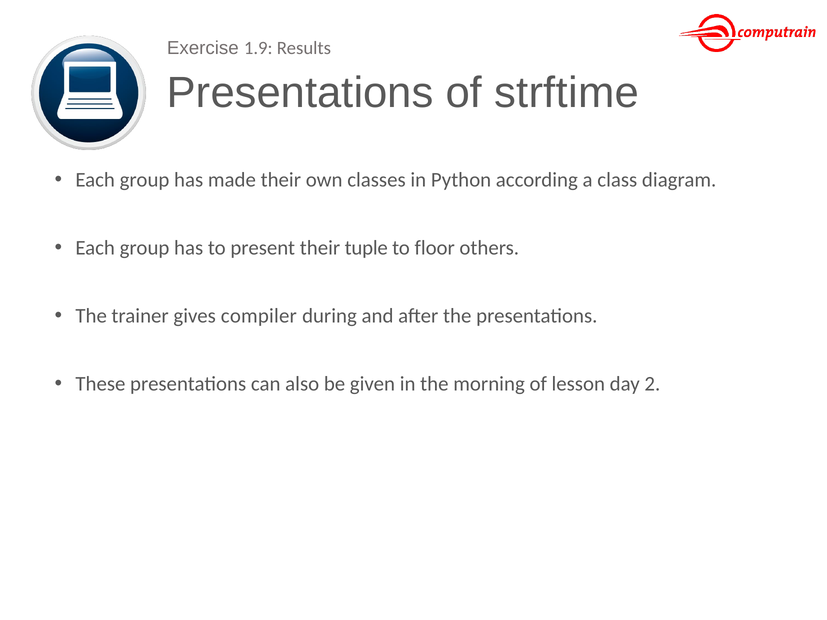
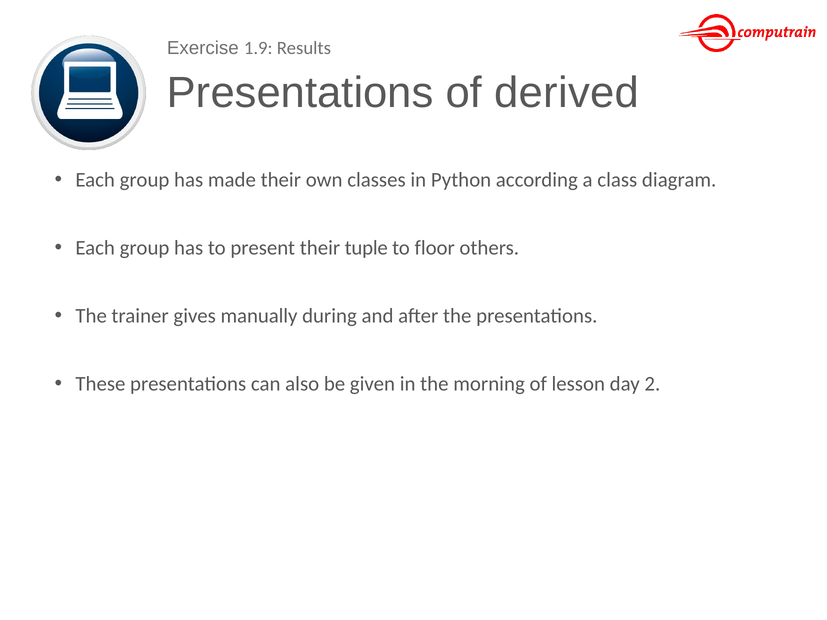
strftime: strftime -> derived
compiler: compiler -> manually
